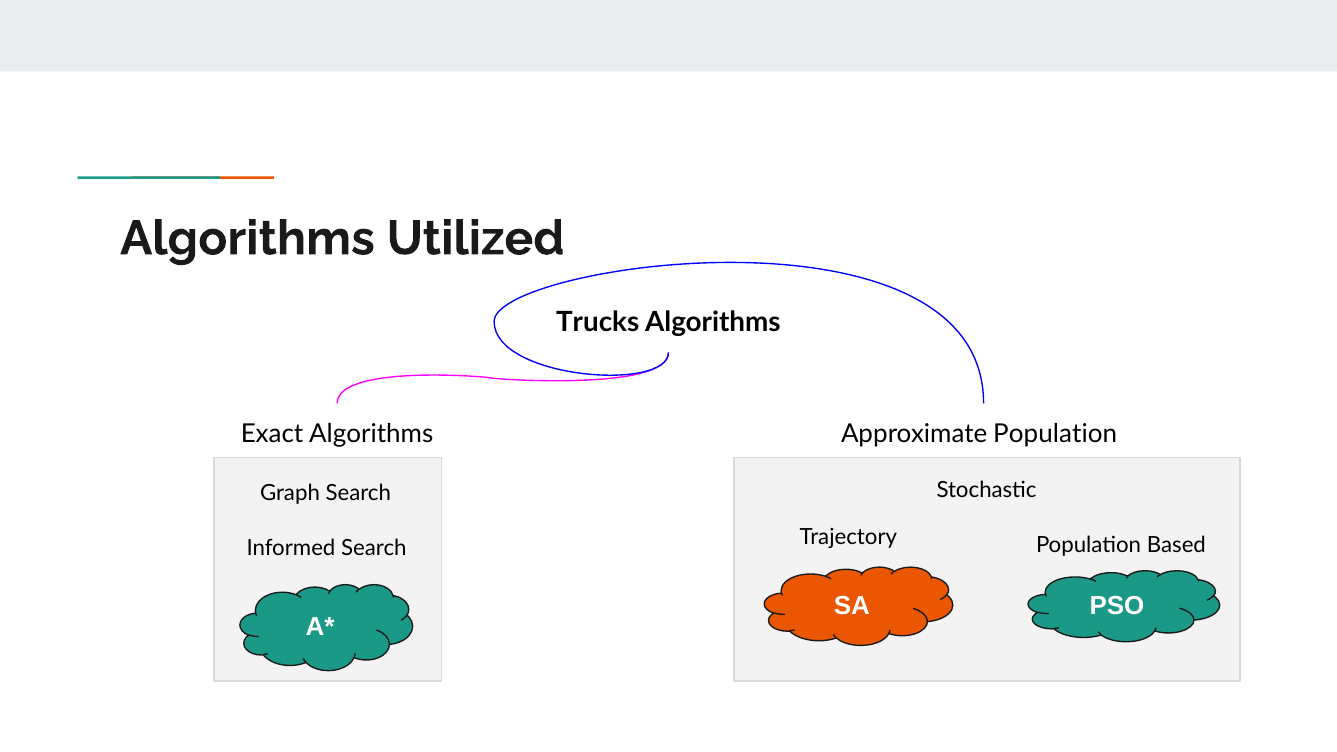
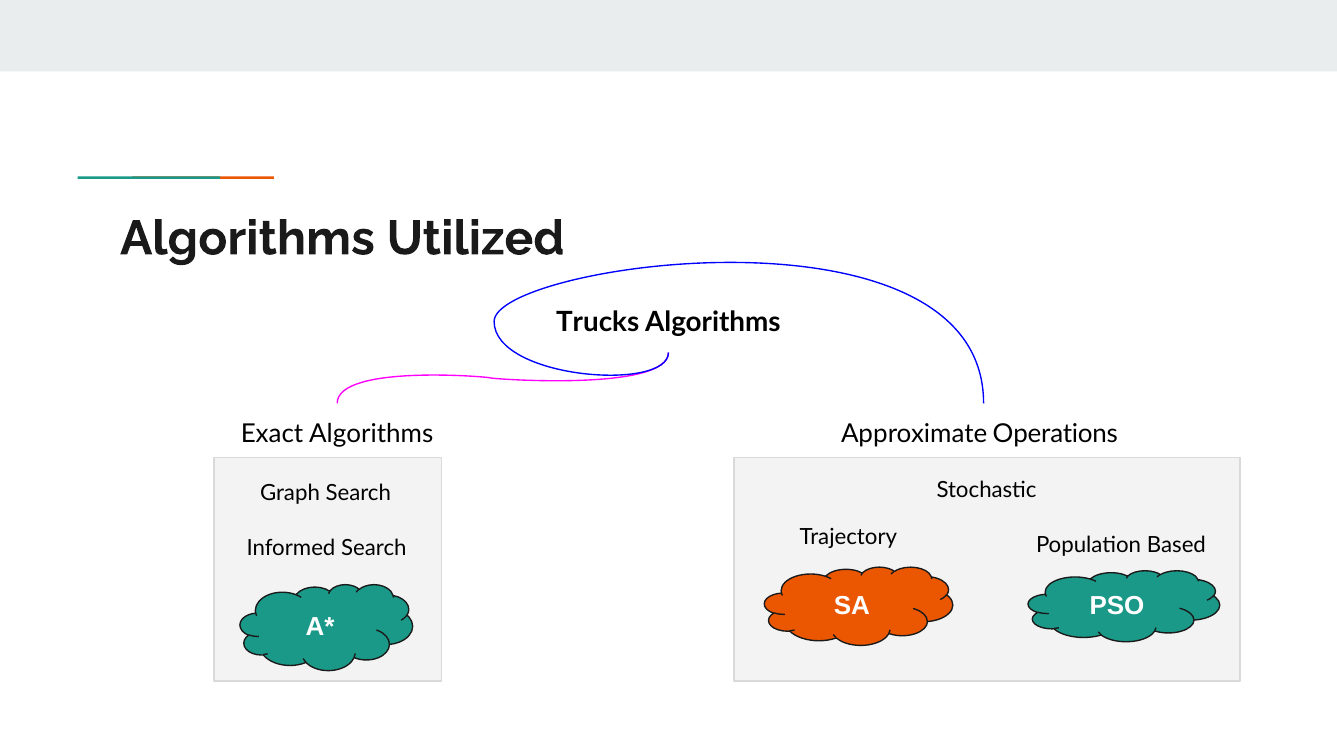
Approximate Population: Population -> Operations
